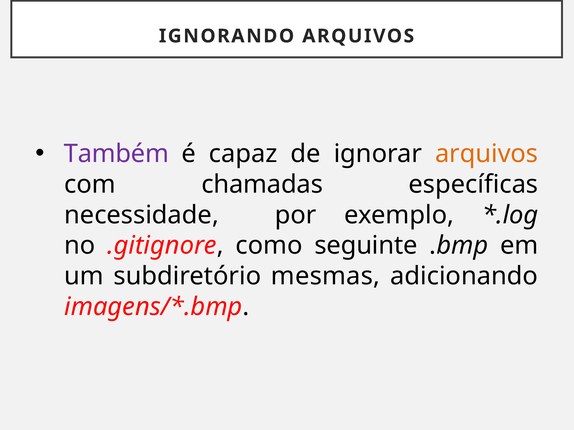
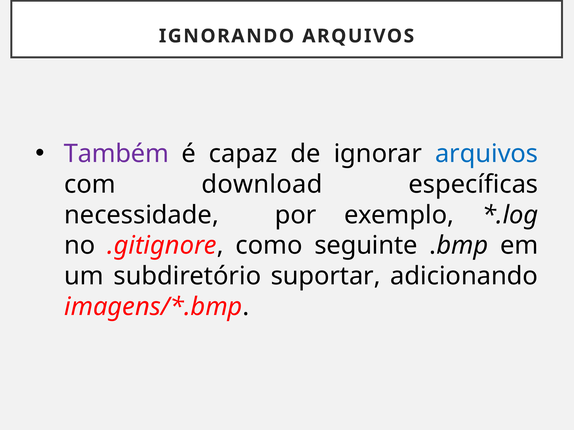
arquivos at (487, 154) colour: orange -> blue
chamadas: chamadas -> download
mesmas: mesmas -> suportar
